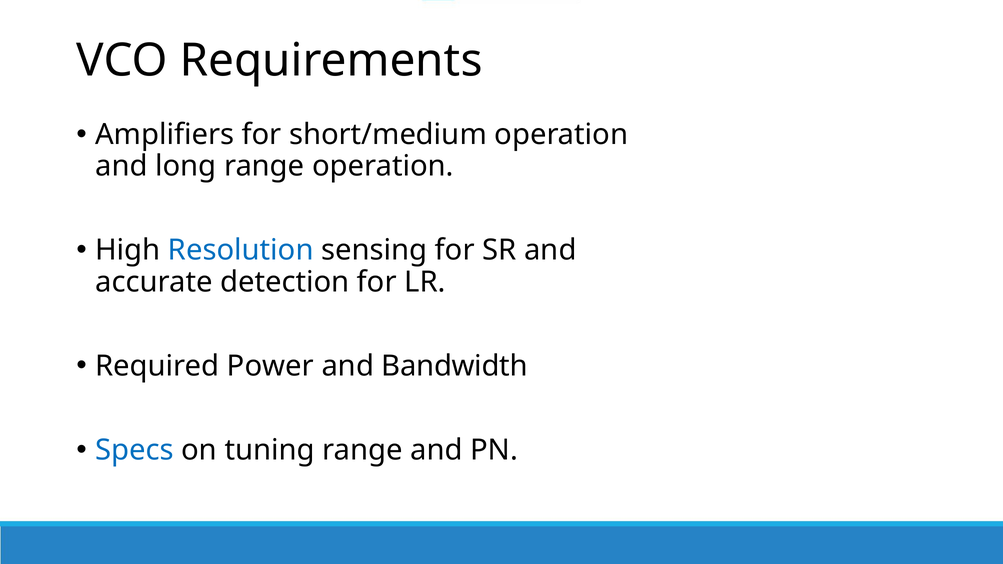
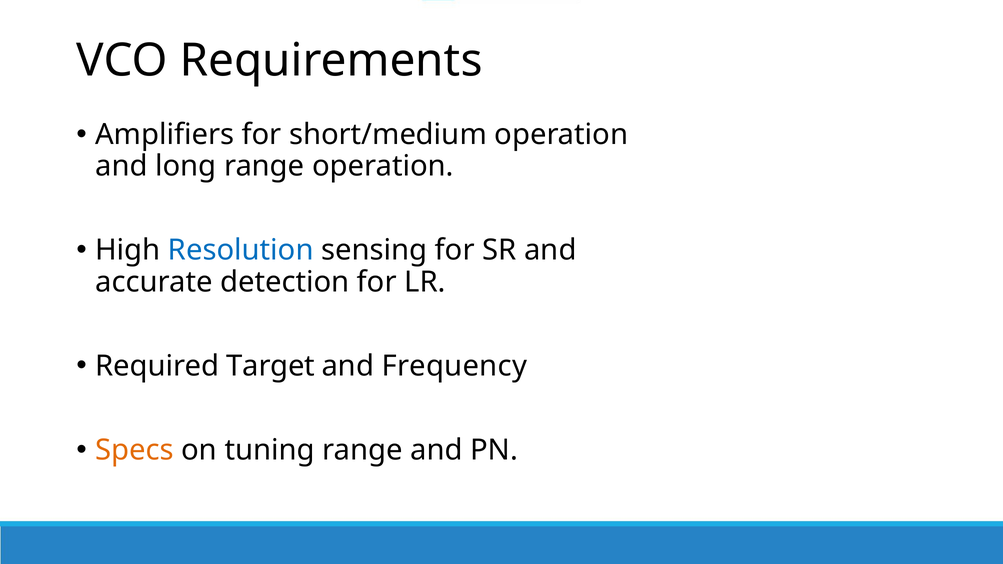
Power: Power -> Target
Bandwidth: Bandwidth -> Frequency
Specs colour: blue -> orange
